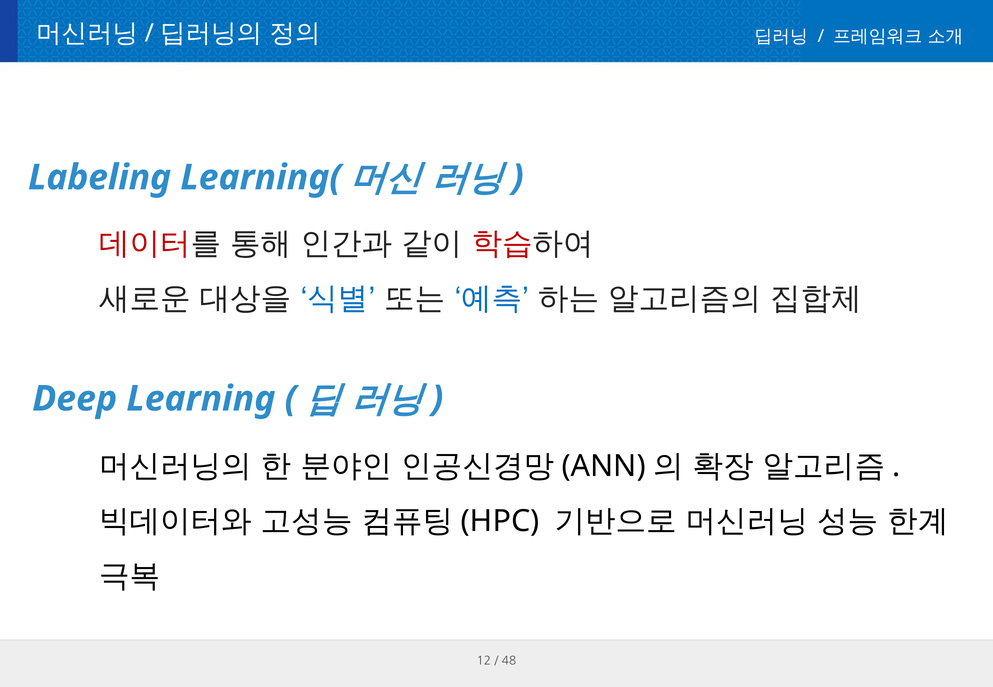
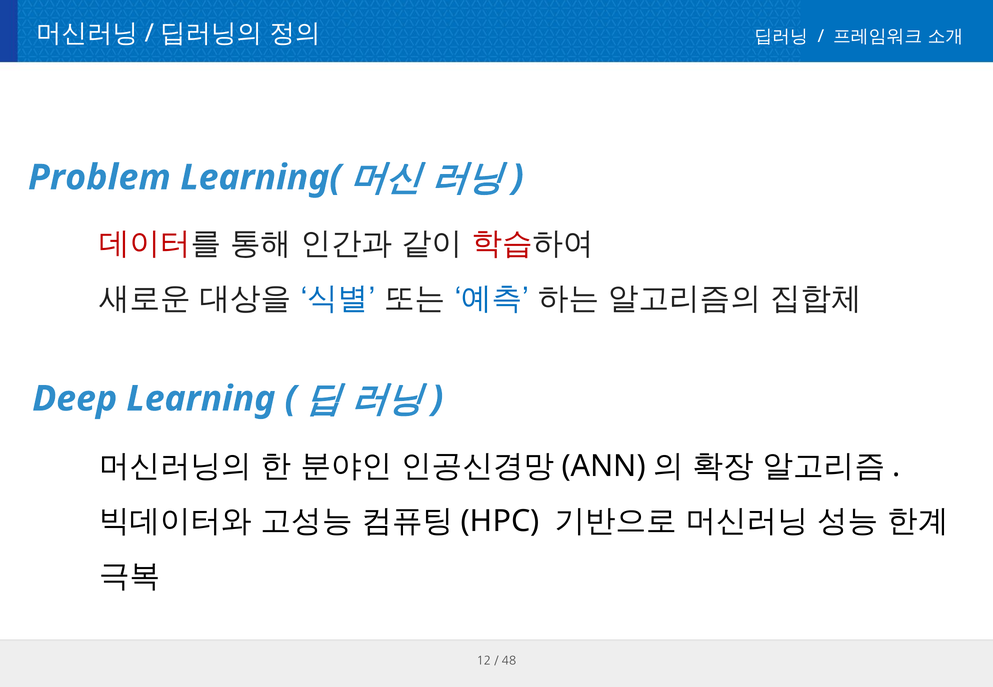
Labeling: Labeling -> Problem
